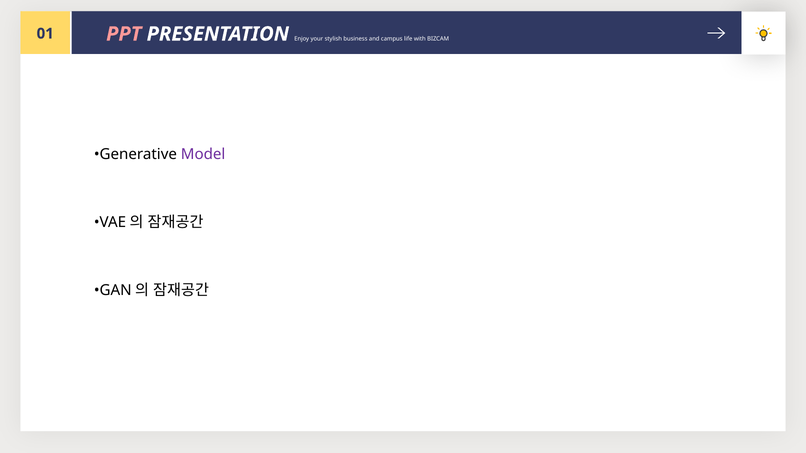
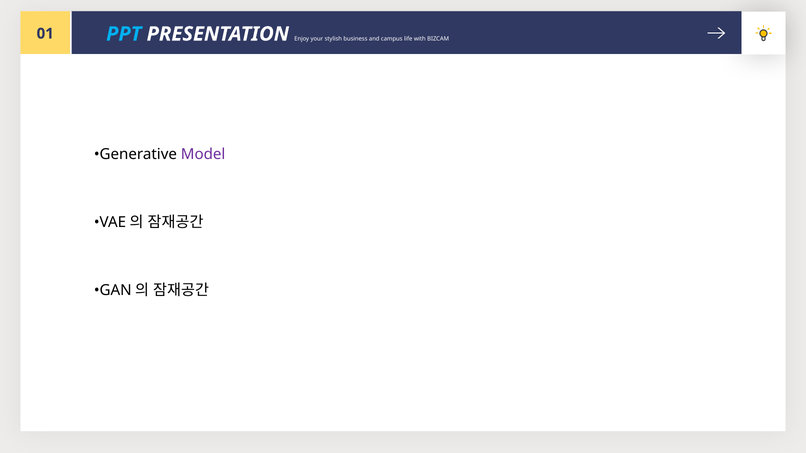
PPT colour: pink -> light blue
